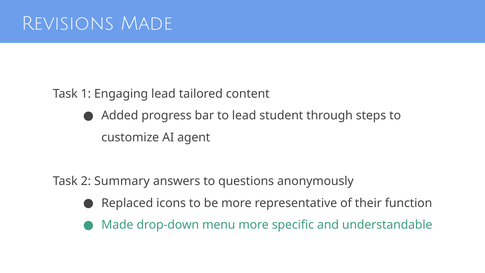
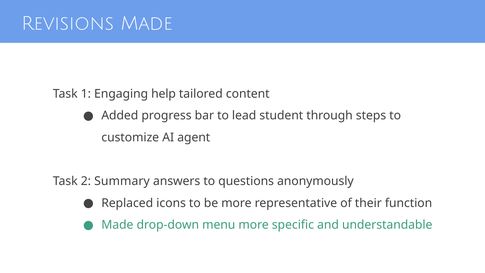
Engaging lead: lead -> help
